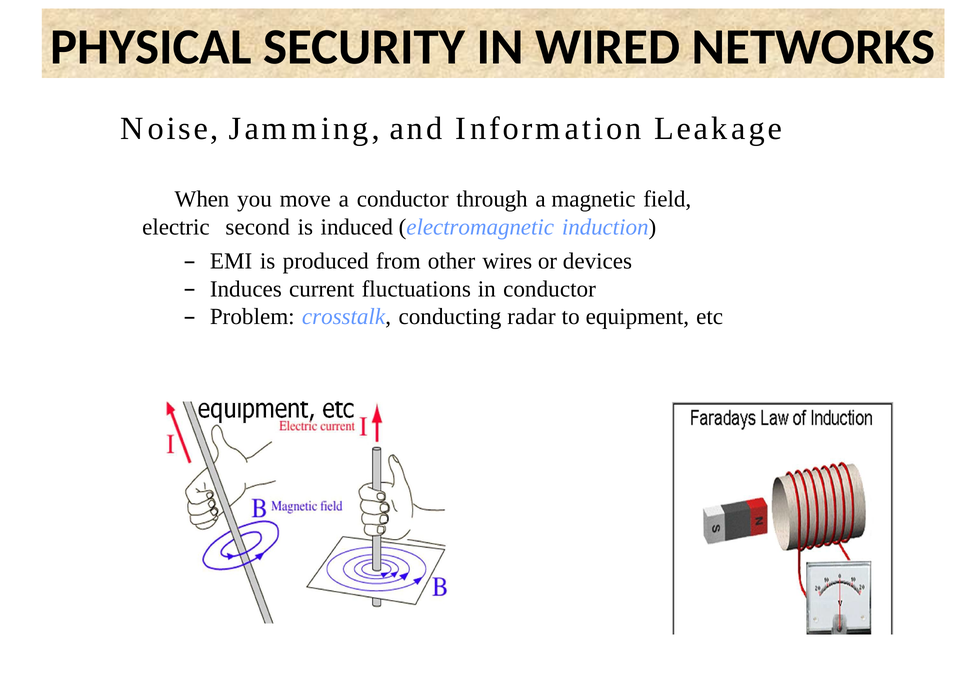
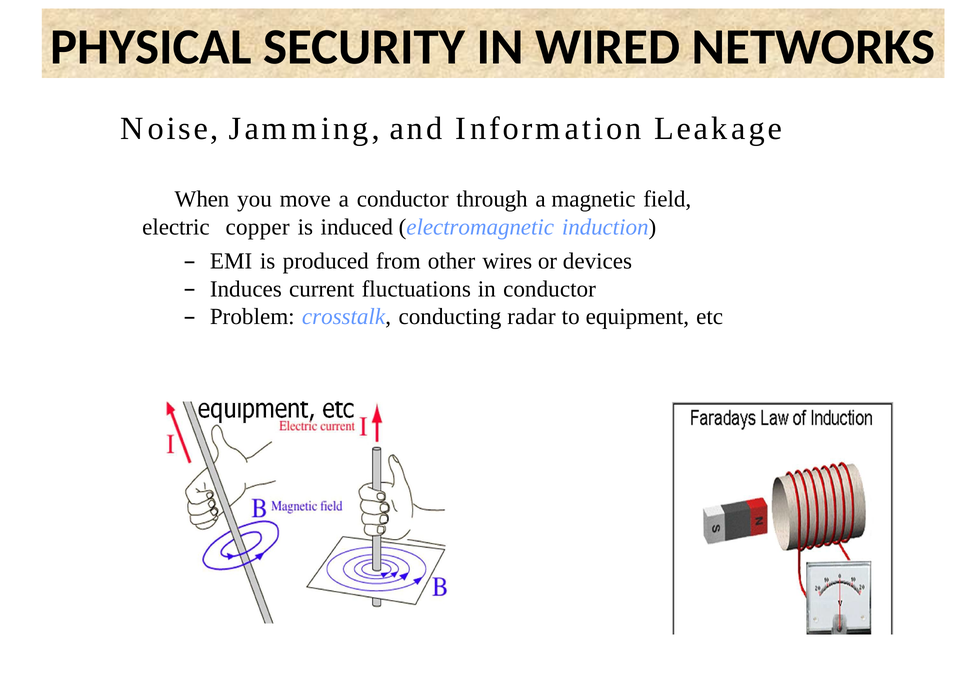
second: second -> copper
